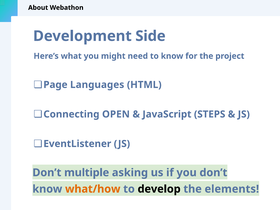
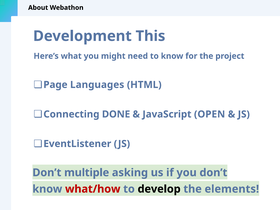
Side: Side -> This
OPEN: OPEN -> DONE
STEPS: STEPS -> OPEN
what/how colour: orange -> red
